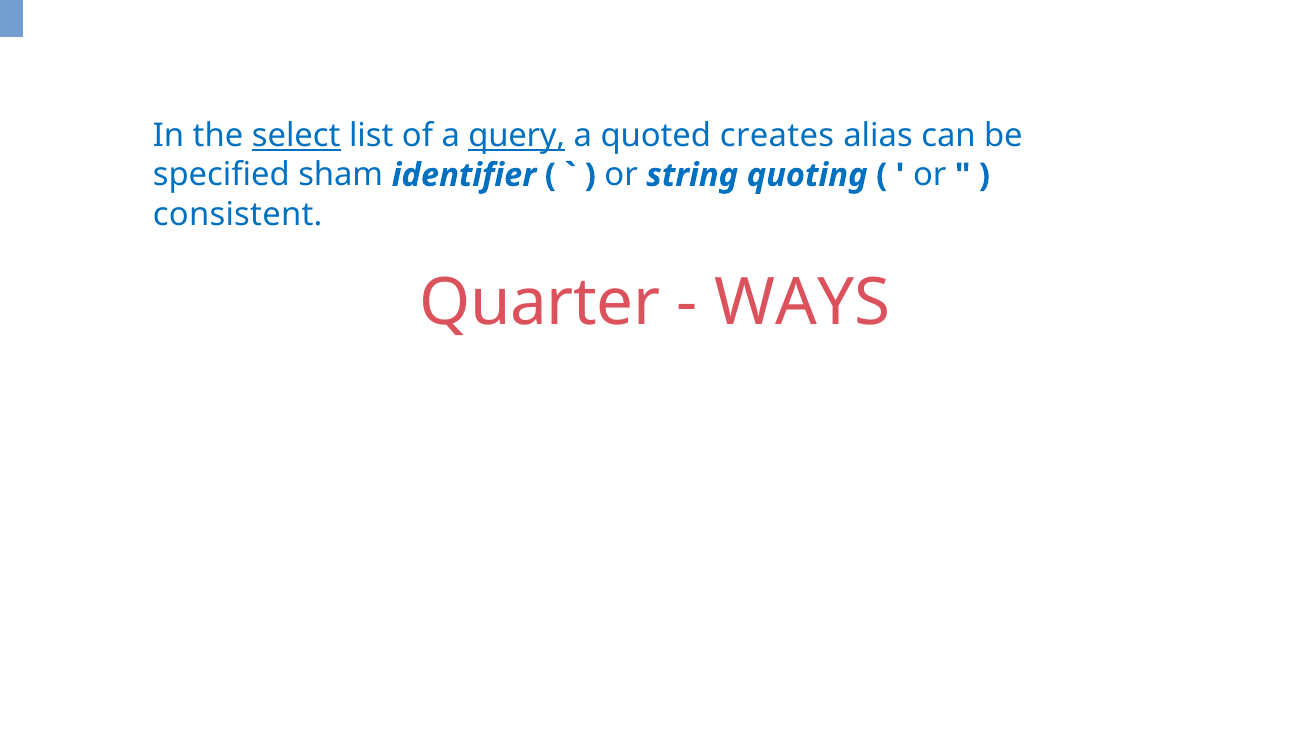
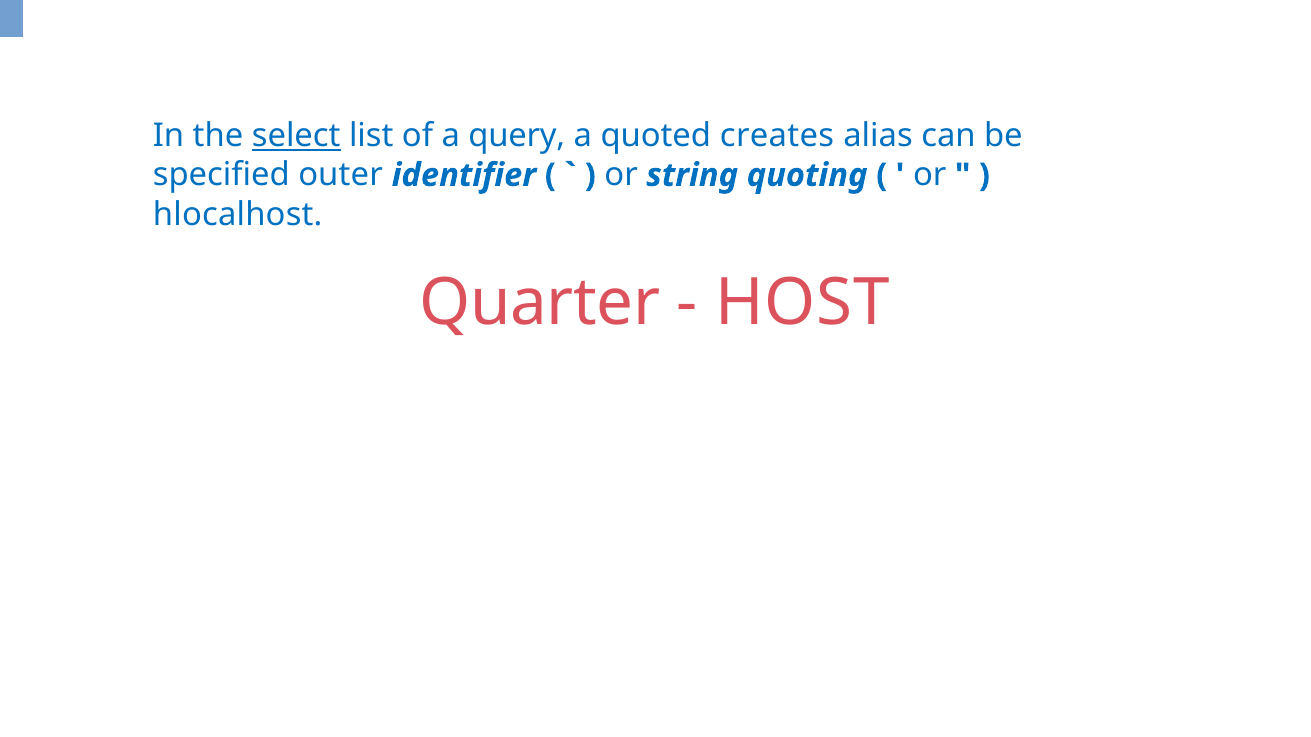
query underline: present -> none
sham: sham -> outer
consistent: consistent -> hlocalhost
WAYS: WAYS -> HOST
